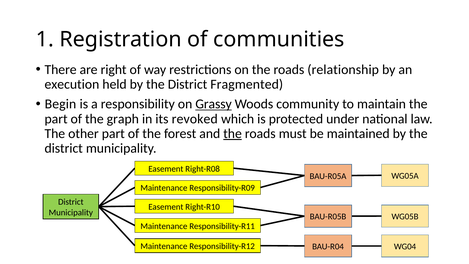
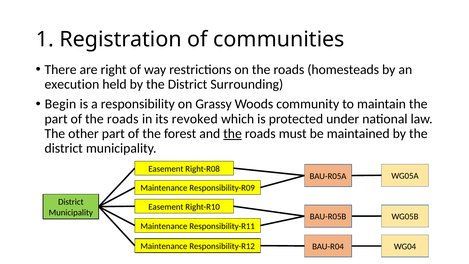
relationship: relationship -> homesteads
Fragmented: Fragmented -> Surrounding
Grassy underline: present -> none
of the graph: graph -> roads
